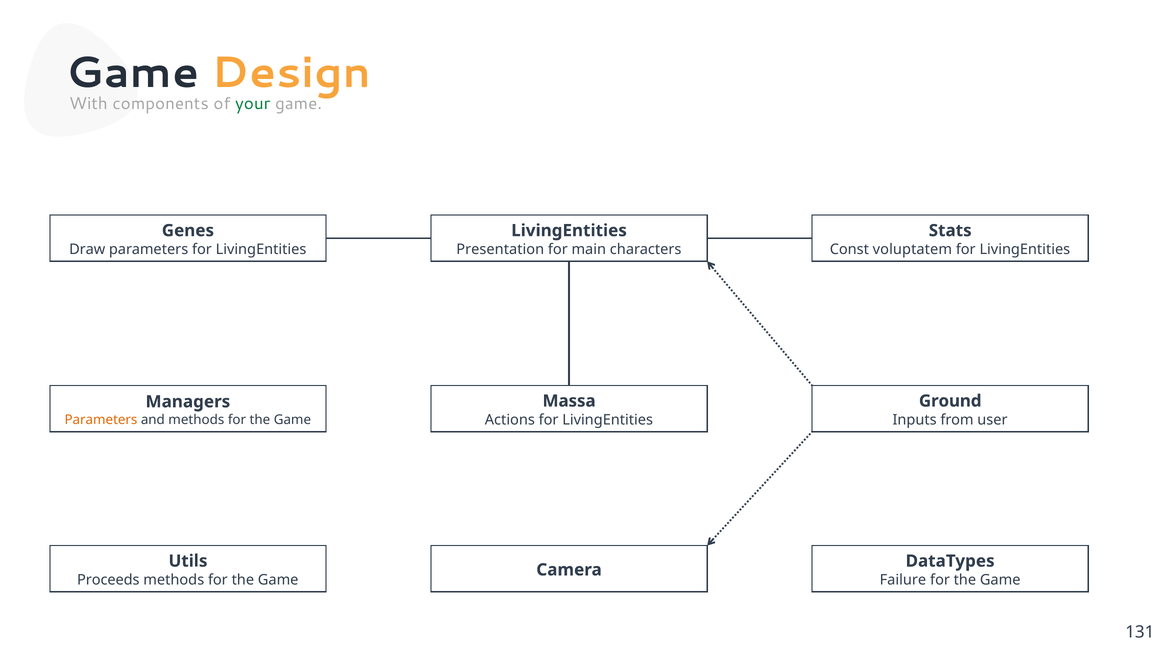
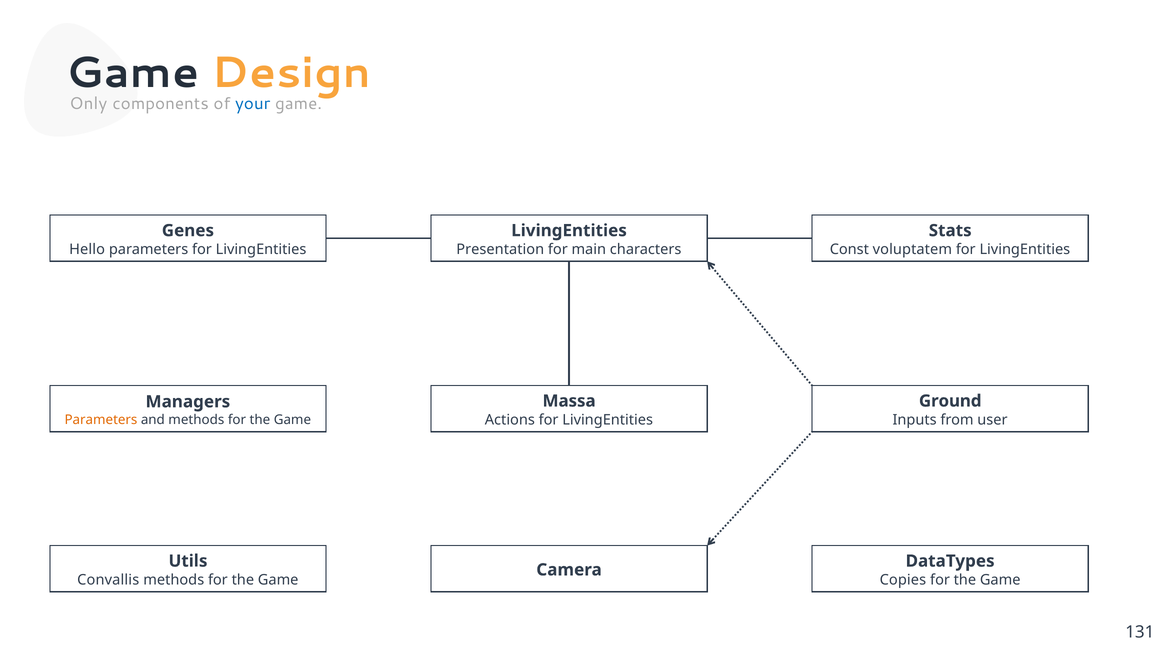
With: With -> Only
your colour: green -> blue
Draw: Draw -> Hello
Proceeds: Proceeds -> Convallis
Failure: Failure -> Copies
